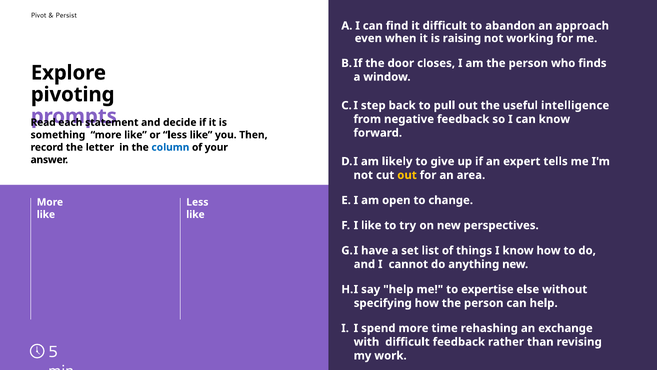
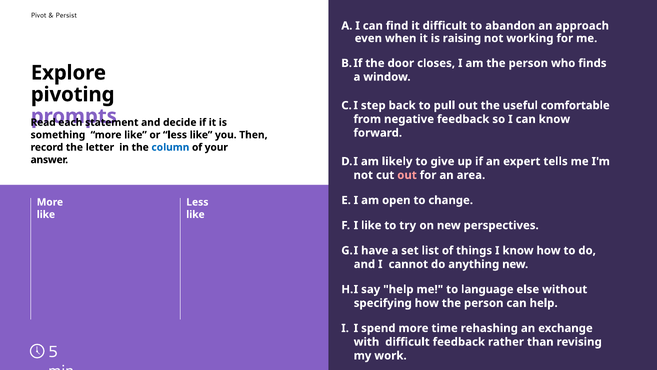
intelligence: intelligence -> comfortable
out at (407, 175) colour: yellow -> pink
expertise: expertise -> language
